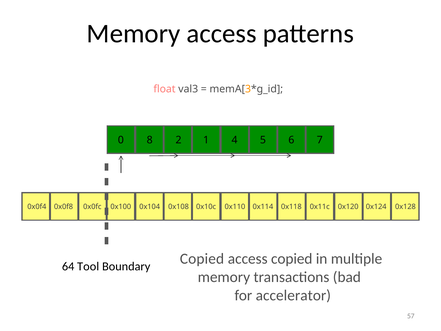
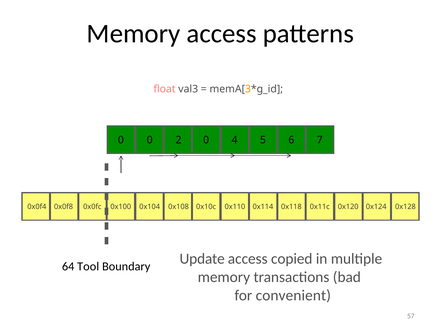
0 8: 8 -> 0
2 1: 1 -> 0
Boundary Copied: Copied -> Update
accelerator: accelerator -> convenient
